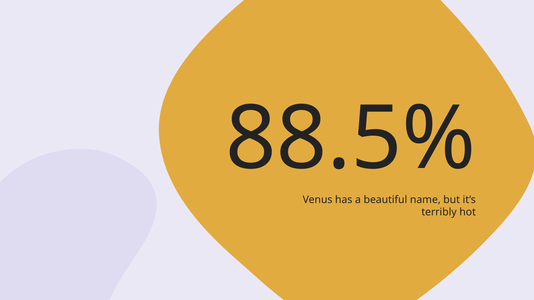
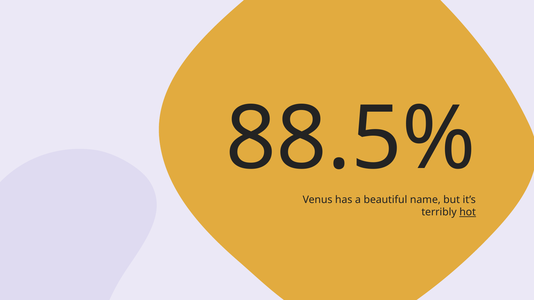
hot underline: none -> present
